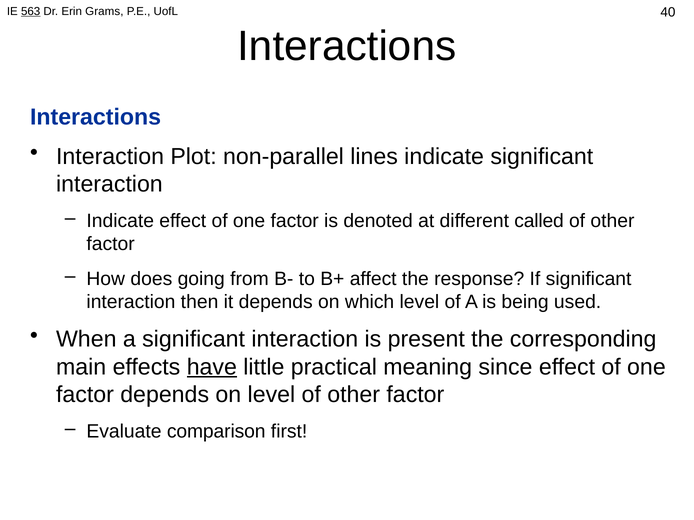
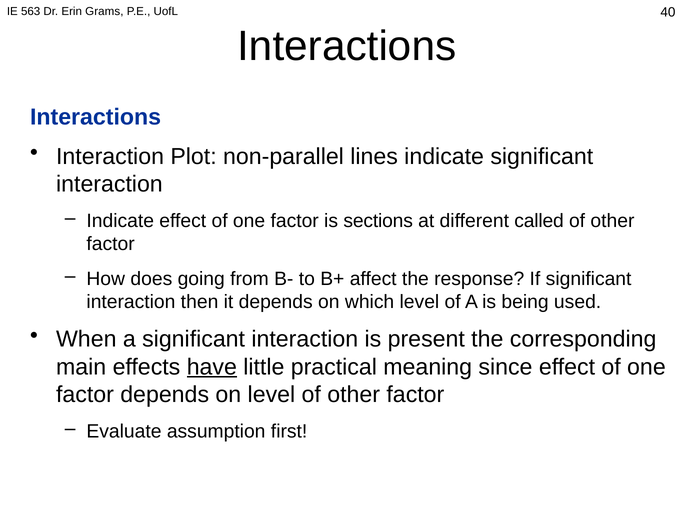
563 underline: present -> none
denoted: denoted -> sections
comparison: comparison -> assumption
